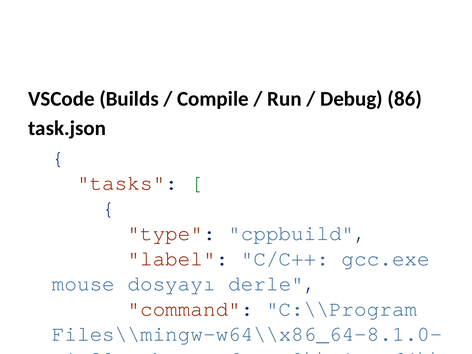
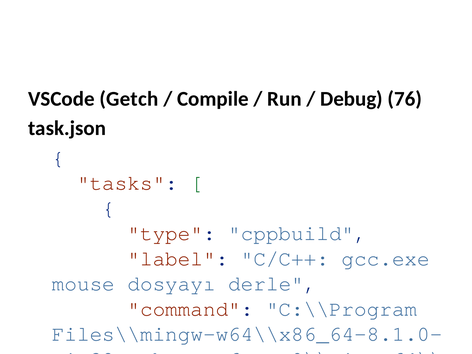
Builds: Builds -> Getch
86: 86 -> 76
